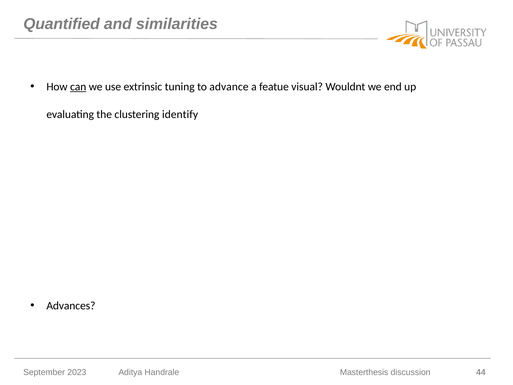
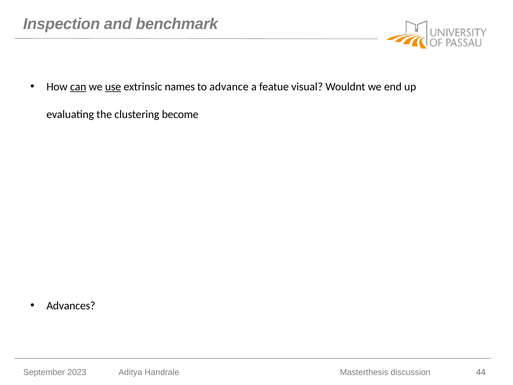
Quantified: Quantified -> Inspection
similarities: similarities -> benchmark
use underline: none -> present
tuning: tuning -> names
identify: identify -> become
